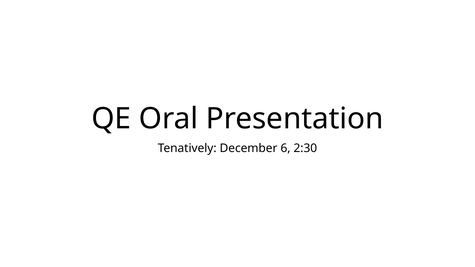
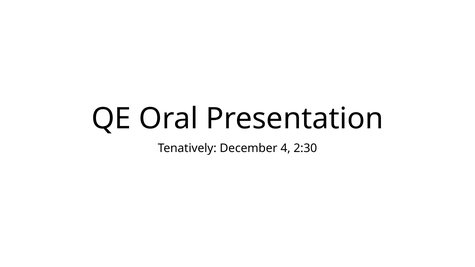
6: 6 -> 4
